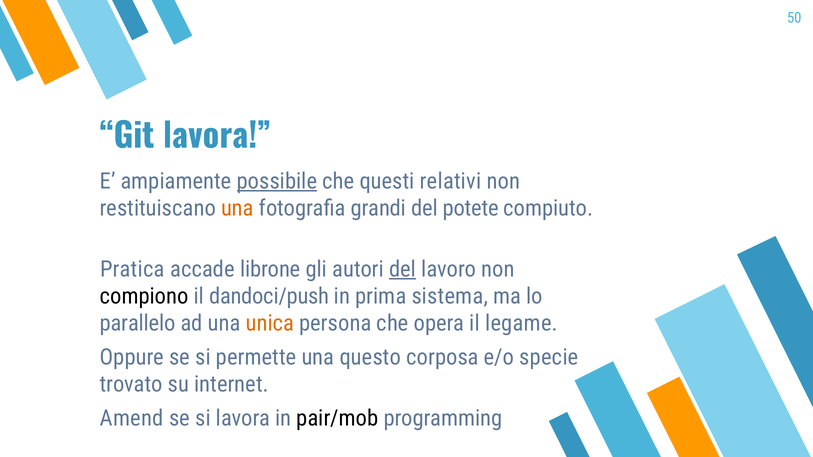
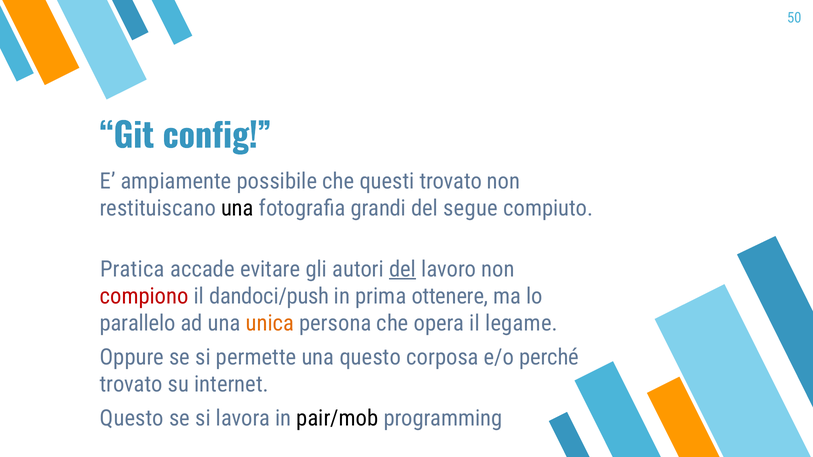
Git lavora: lavora -> config
possibile underline: present -> none
questi relativi: relativi -> trovato
una at (237, 208) colour: orange -> black
potete: potete -> segue
librone: librone -> evitare
compiono colour: black -> red
sistema: sistema -> ottenere
specie: specie -> perché
Amend at (132, 419): Amend -> Questo
